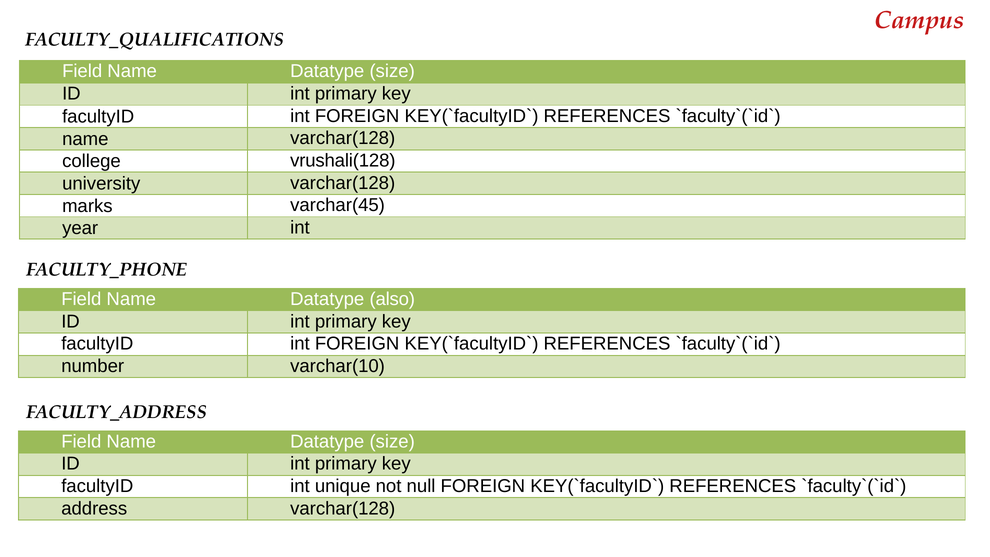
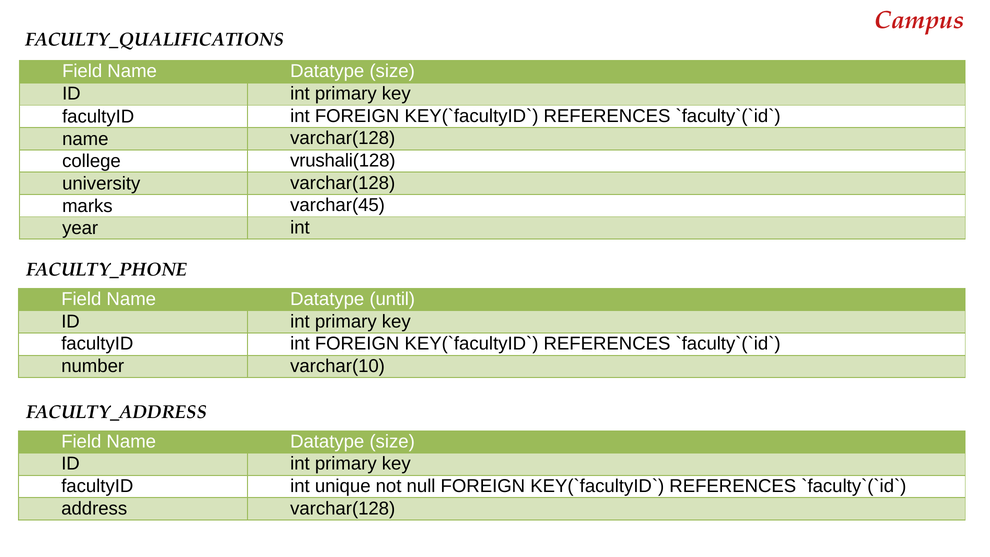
also: also -> until
